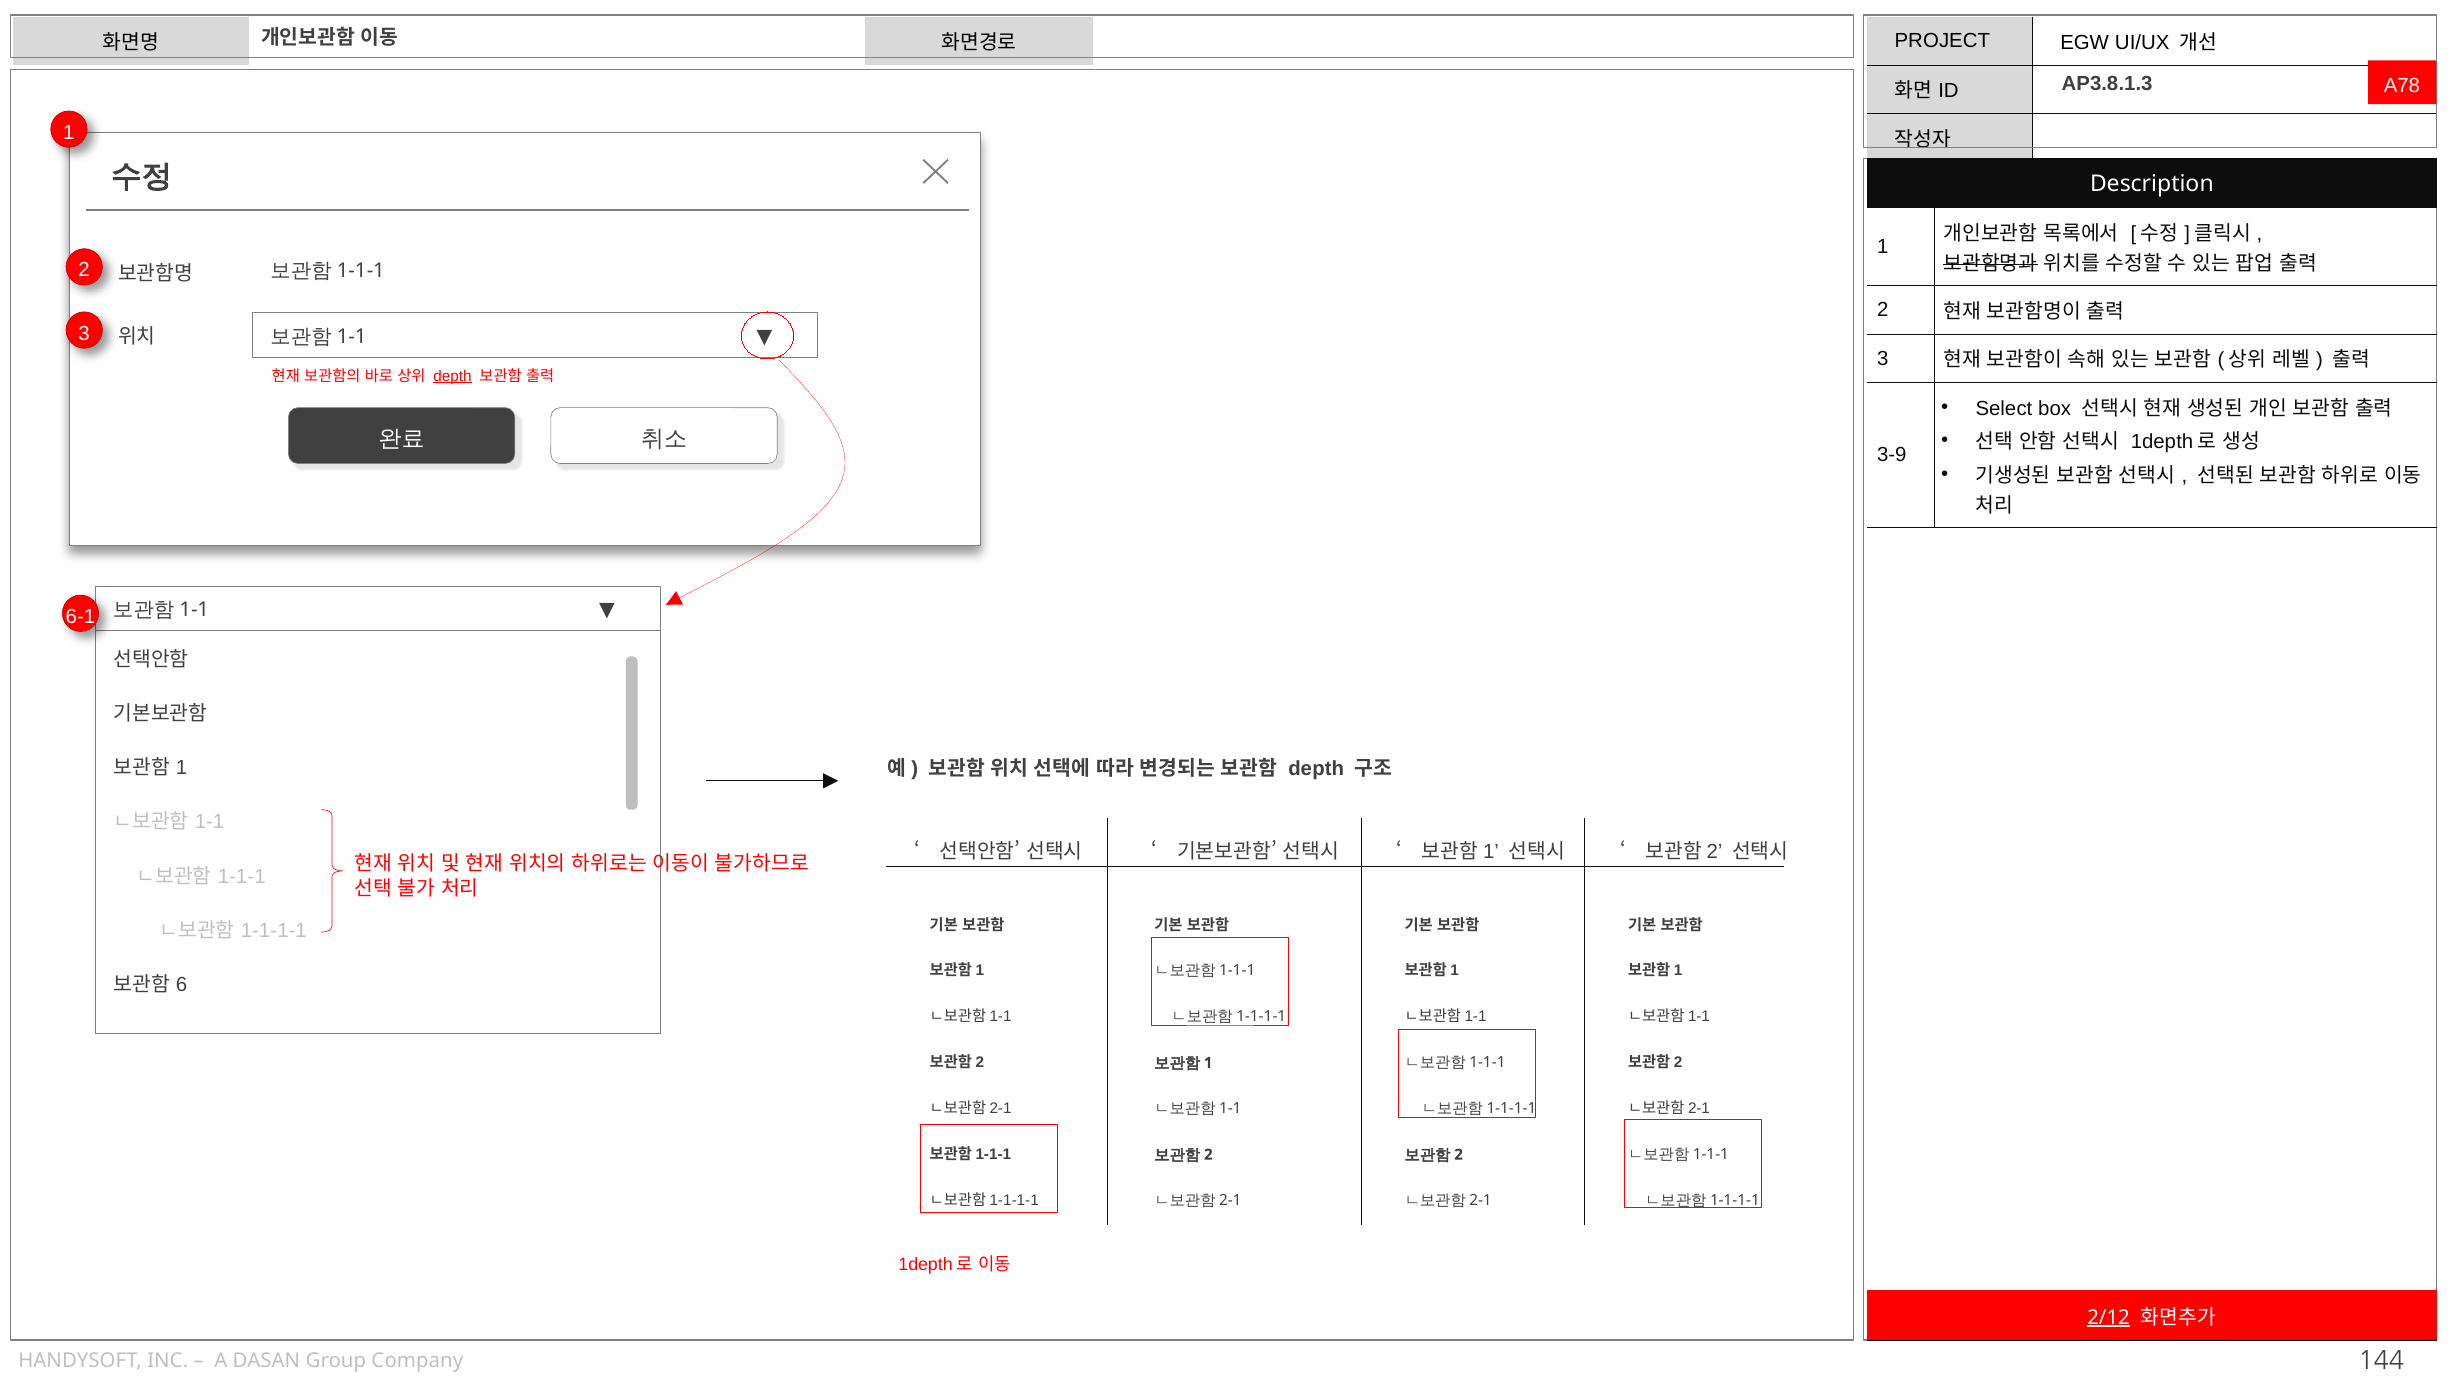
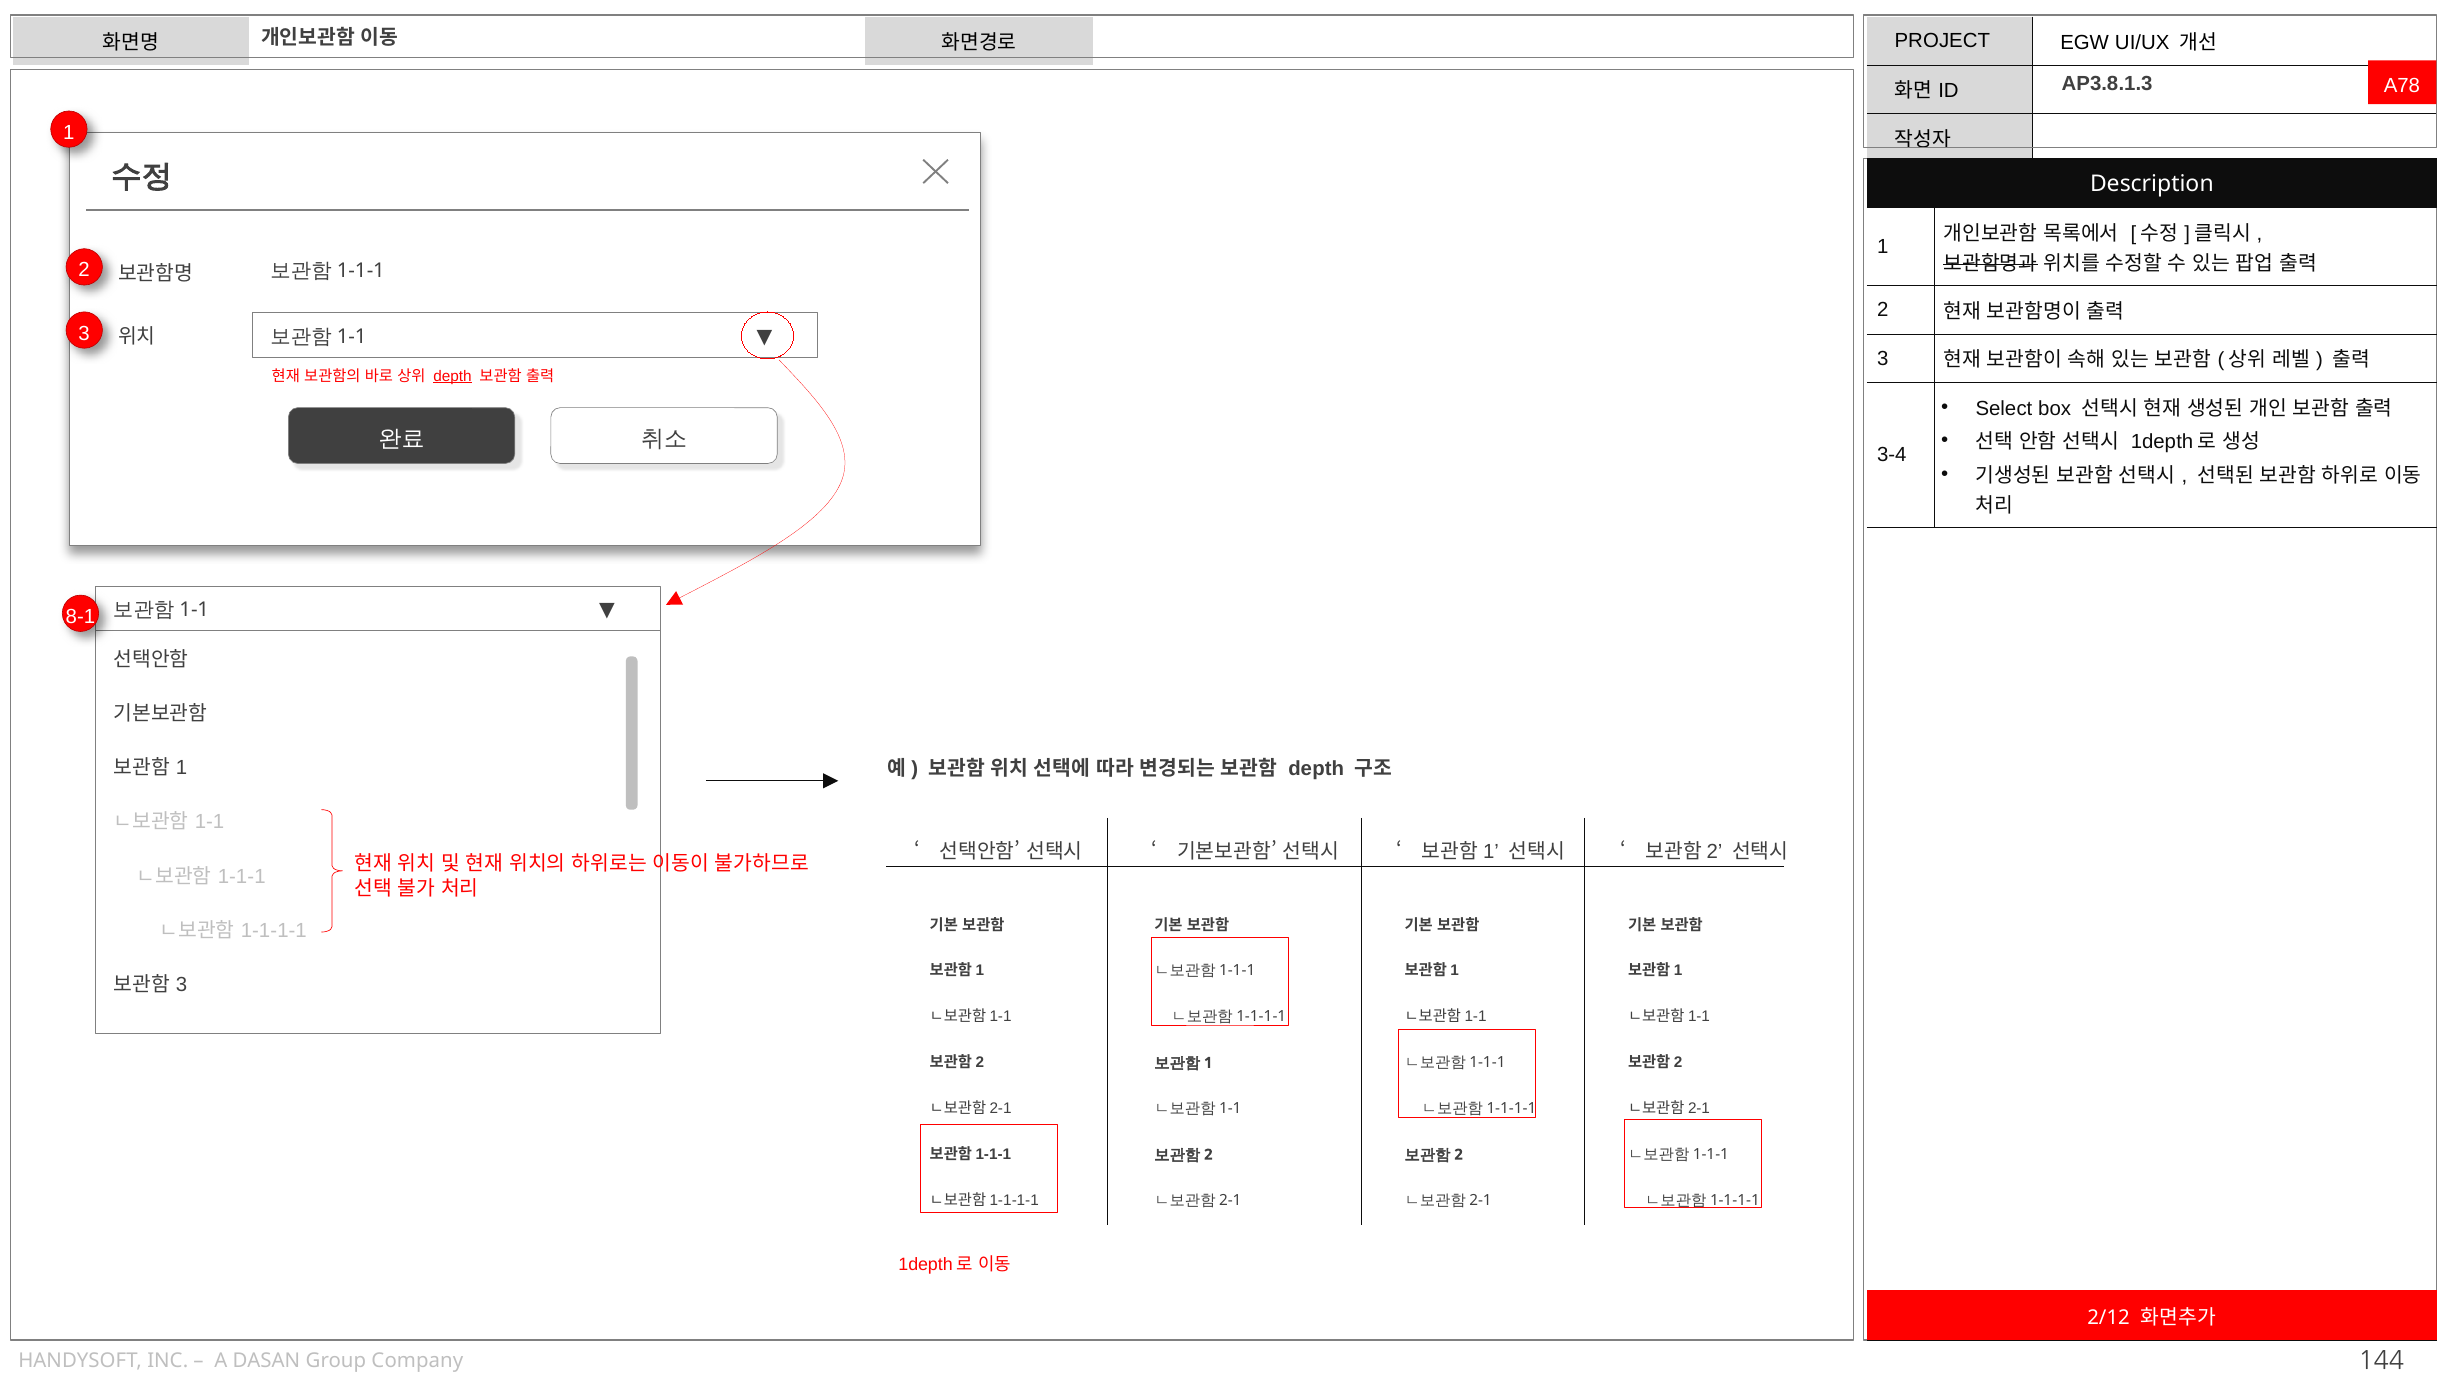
3-9: 3-9 -> 3-4
6-1: 6-1 -> 8-1
6 at (182, 985): 6 -> 3
2/12 underline: present -> none
